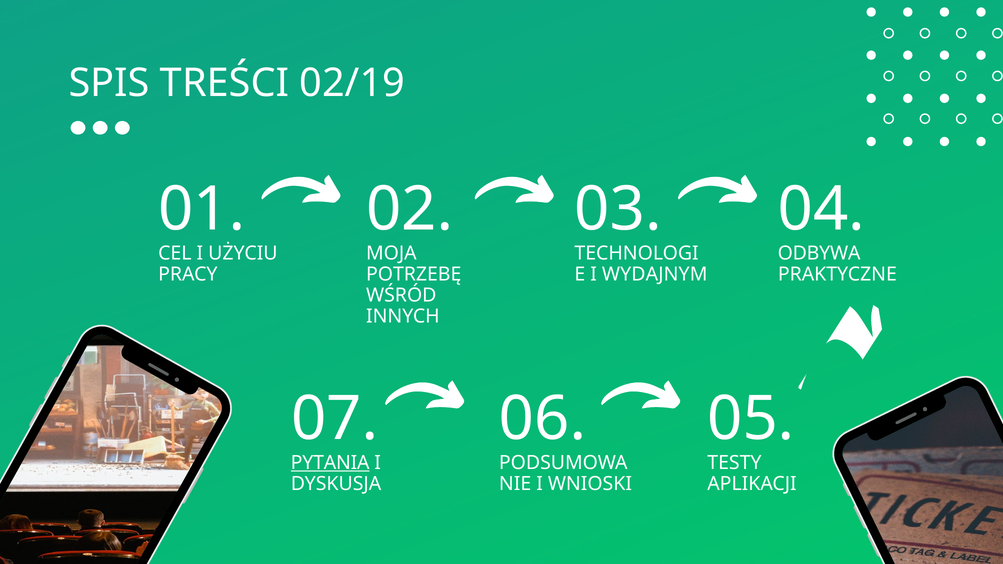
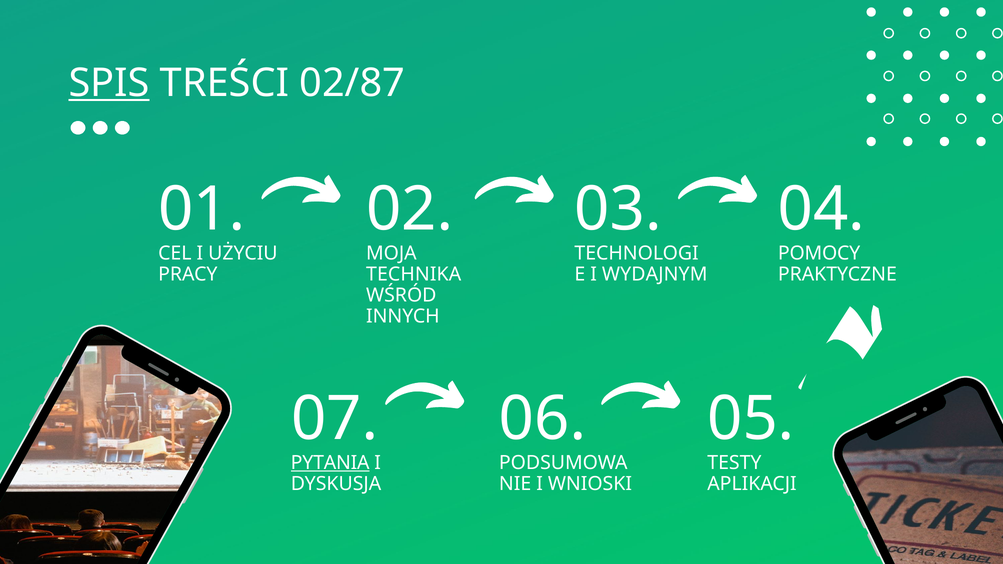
SPIS underline: none -> present
02/19: 02/19 -> 02/87
ODBYWA: ODBYWA -> POMOCY
POTRZEBĘ: POTRZEBĘ -> TECHNIKA
